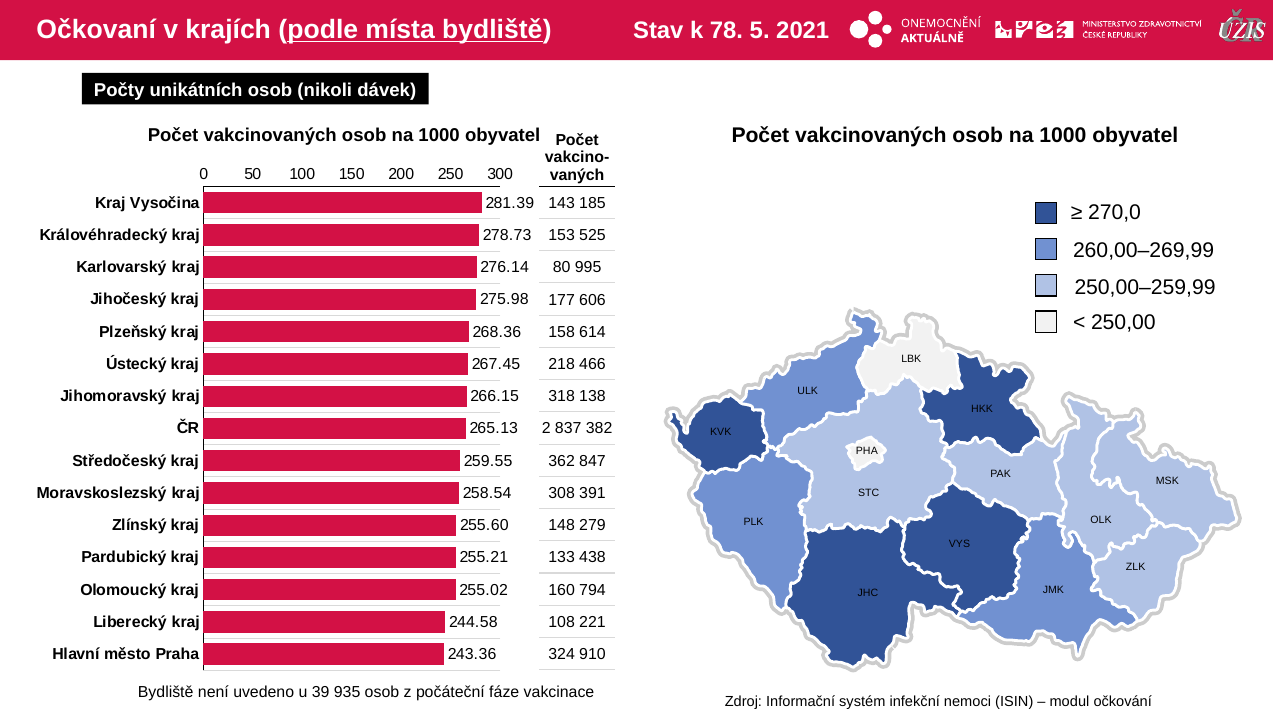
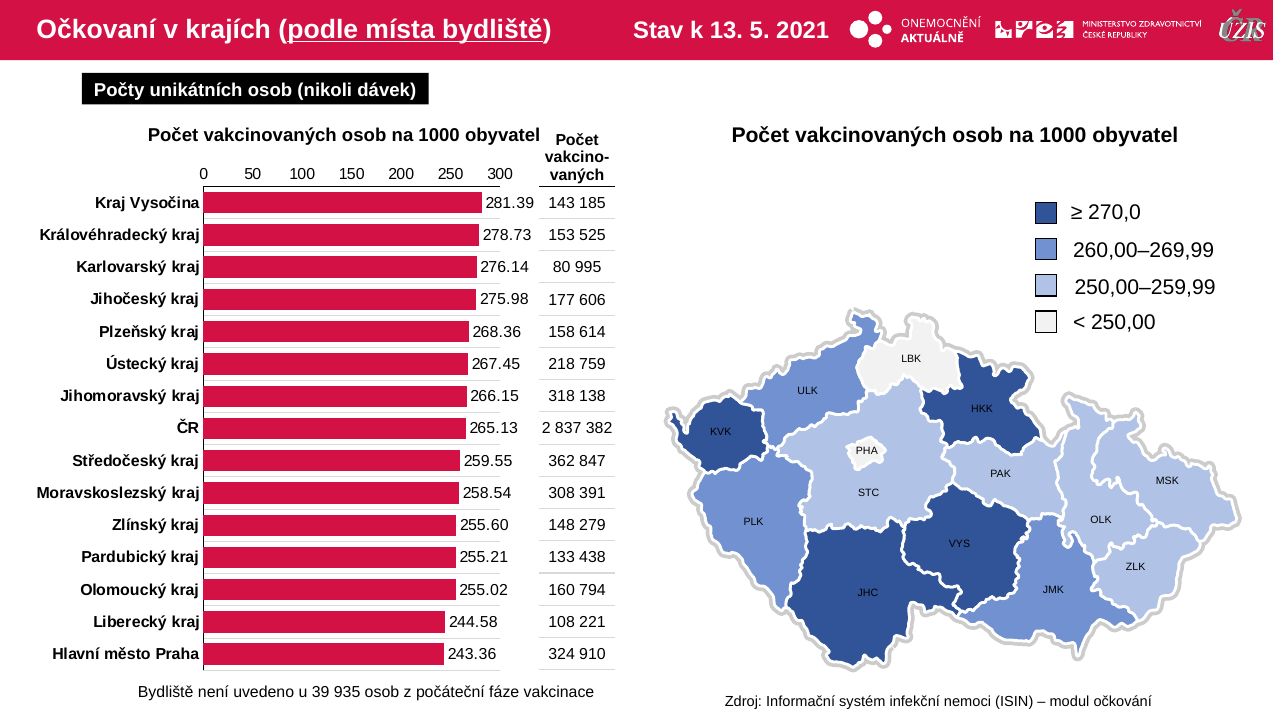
78: 78 -> 13
466: 466 -> 759
